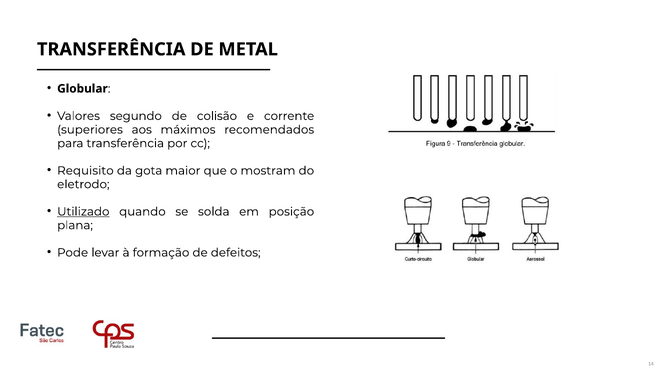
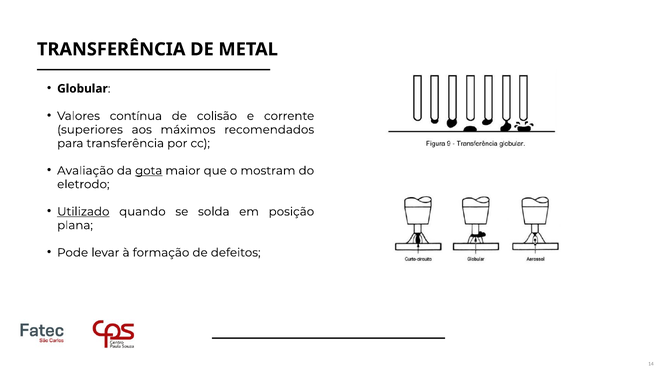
segundo: segundo -> contínua
Requisito: Requisito -> Avaliação
gota underline: none -> present
